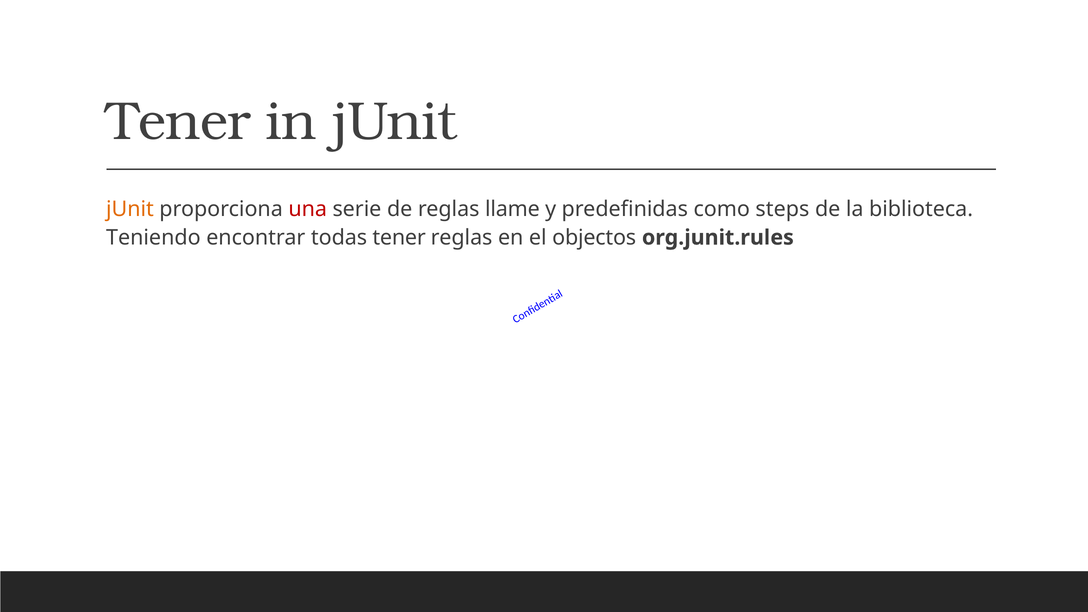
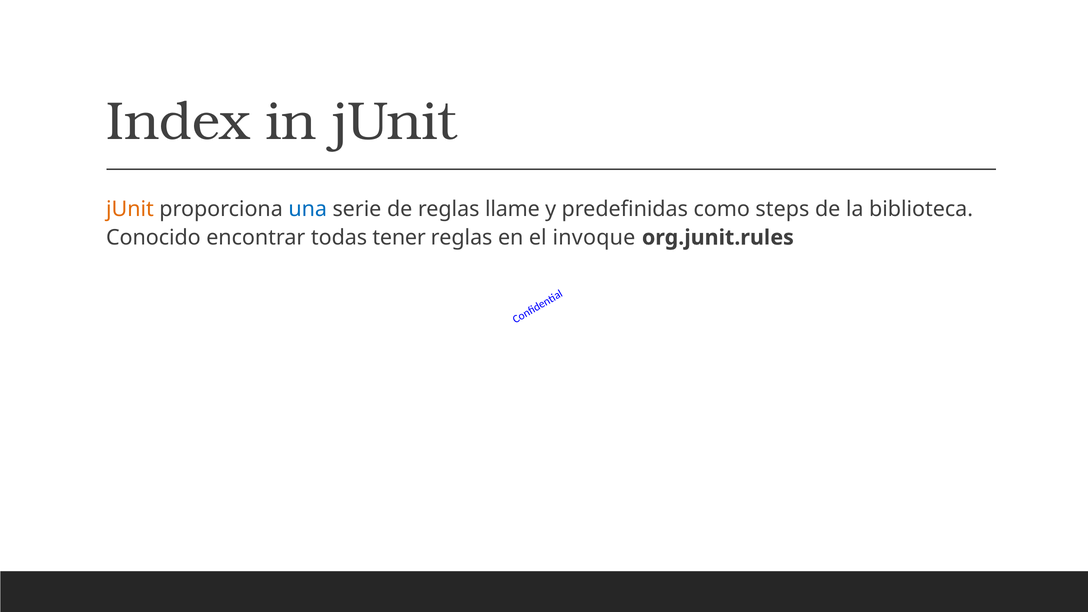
Tener at (178, 122): Tener -> Index
una colour: red -> blue
Teniendo: Teniendo -> Conocido
objectos: objectos -> invoque
